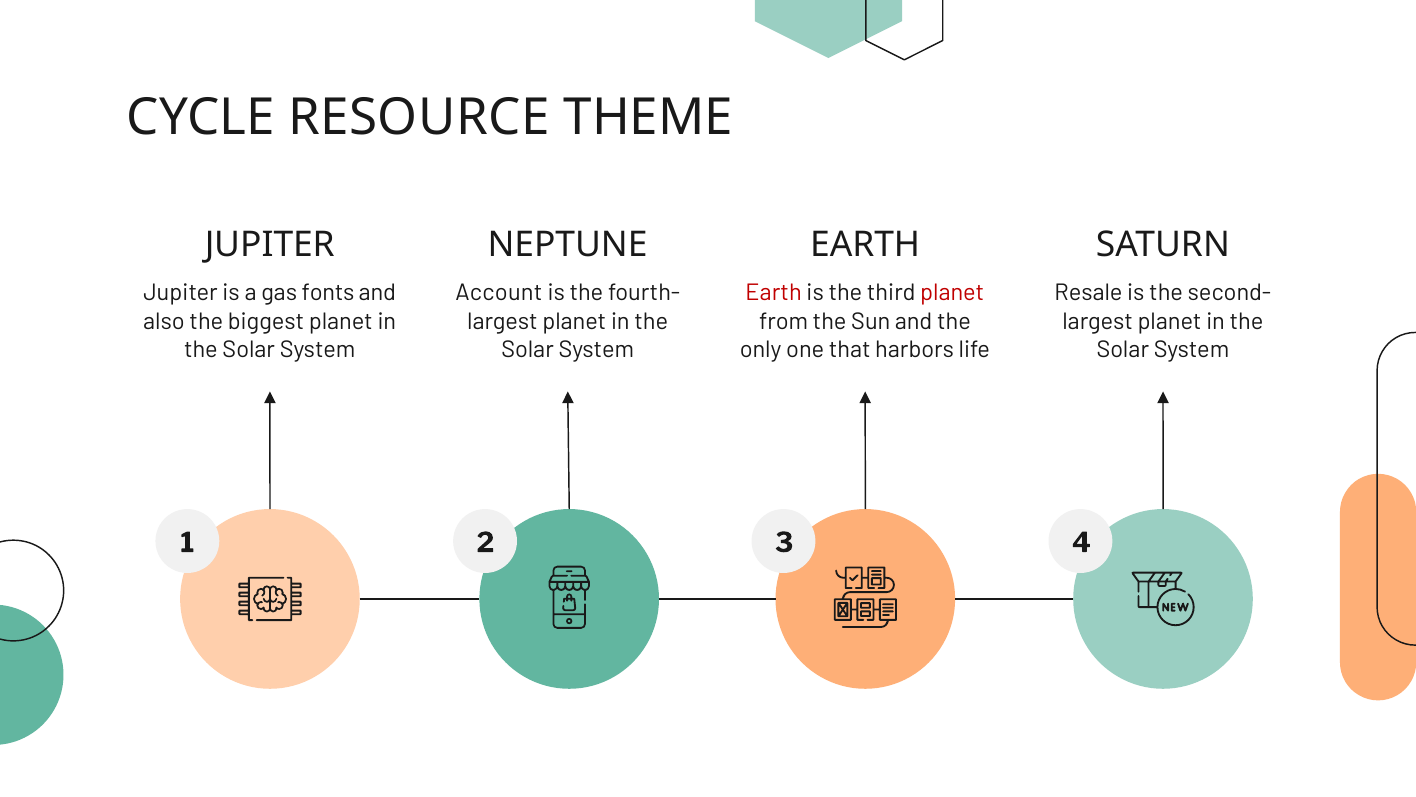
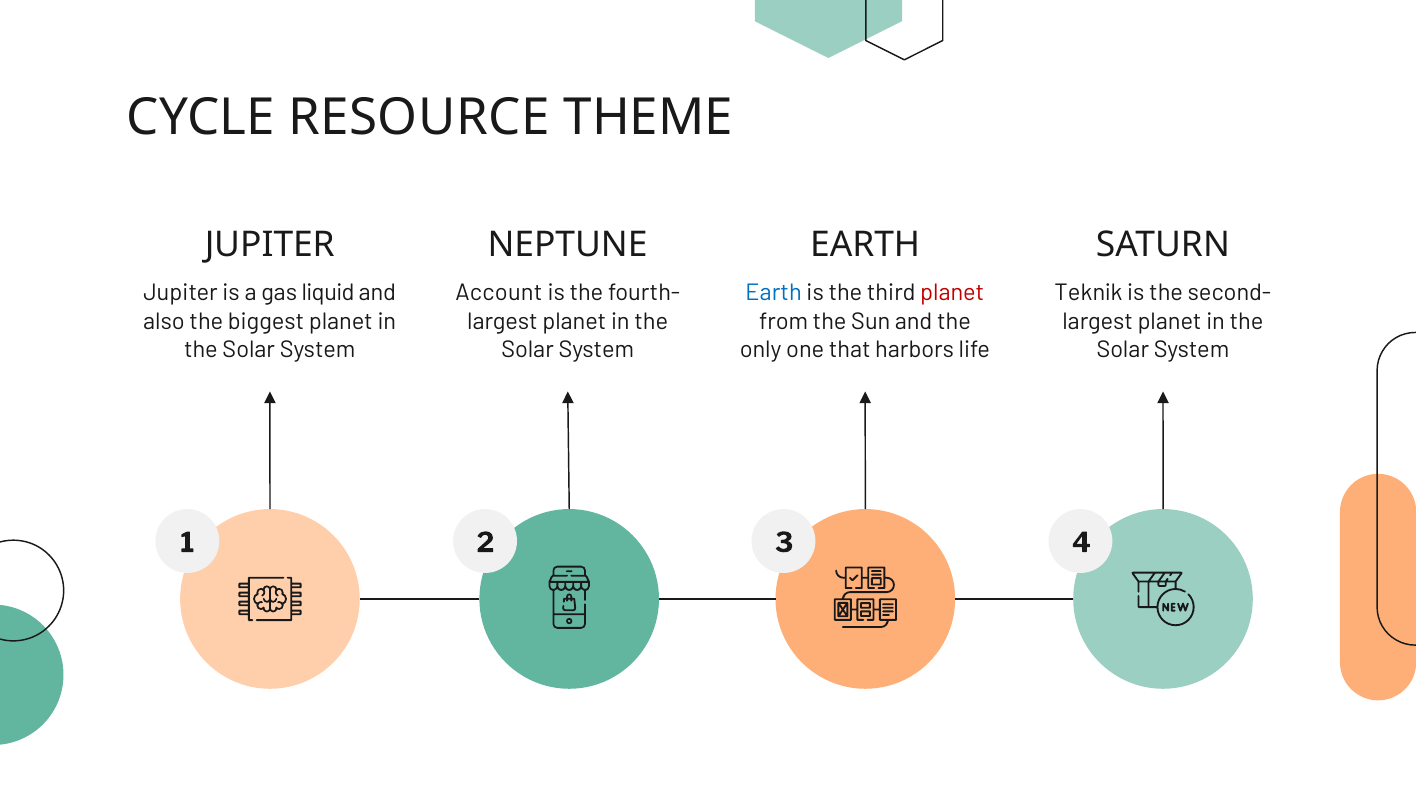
fonts: fonts -> liquid
Earth at (774, 293) colour: red -> blue
Resale: Resale -> Teknik
